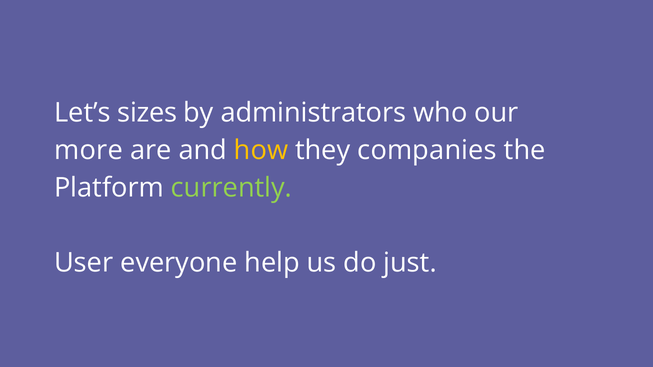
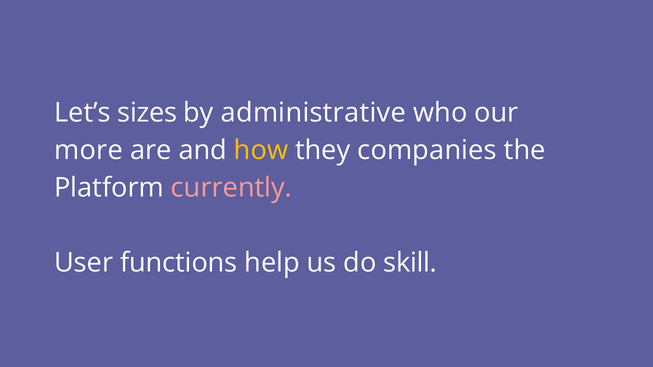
administrators: administrators -> administrative
currently colour: light green -> pink
everyone: everyone -> functions
just: just -> skill
